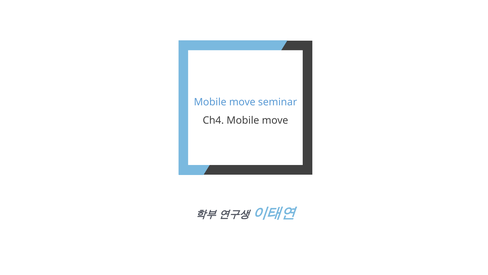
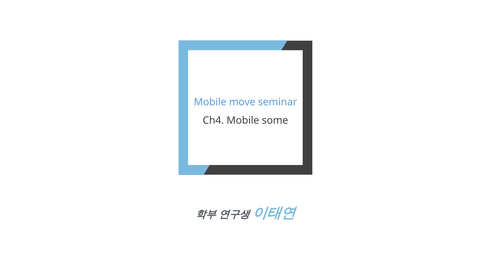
Ch4 Mobile move: move -> some
